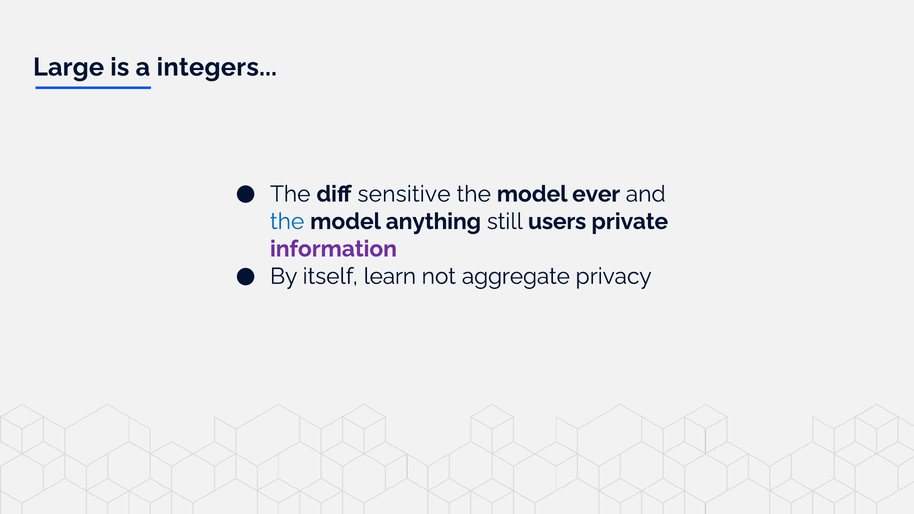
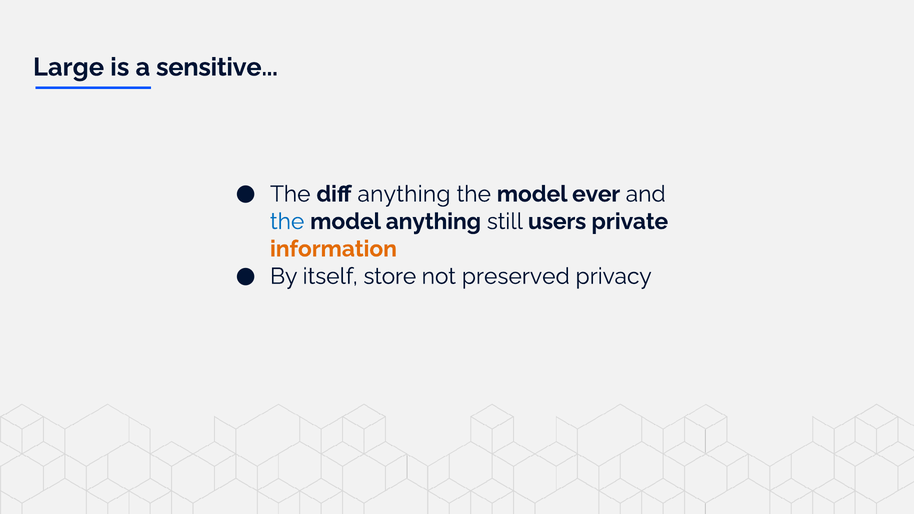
integers: integers -> sensitive
diff sensitive: sensitive -> anything
information colour: purple -> orange
learn: learn -> store
aggregate: aggregate -> preserved
